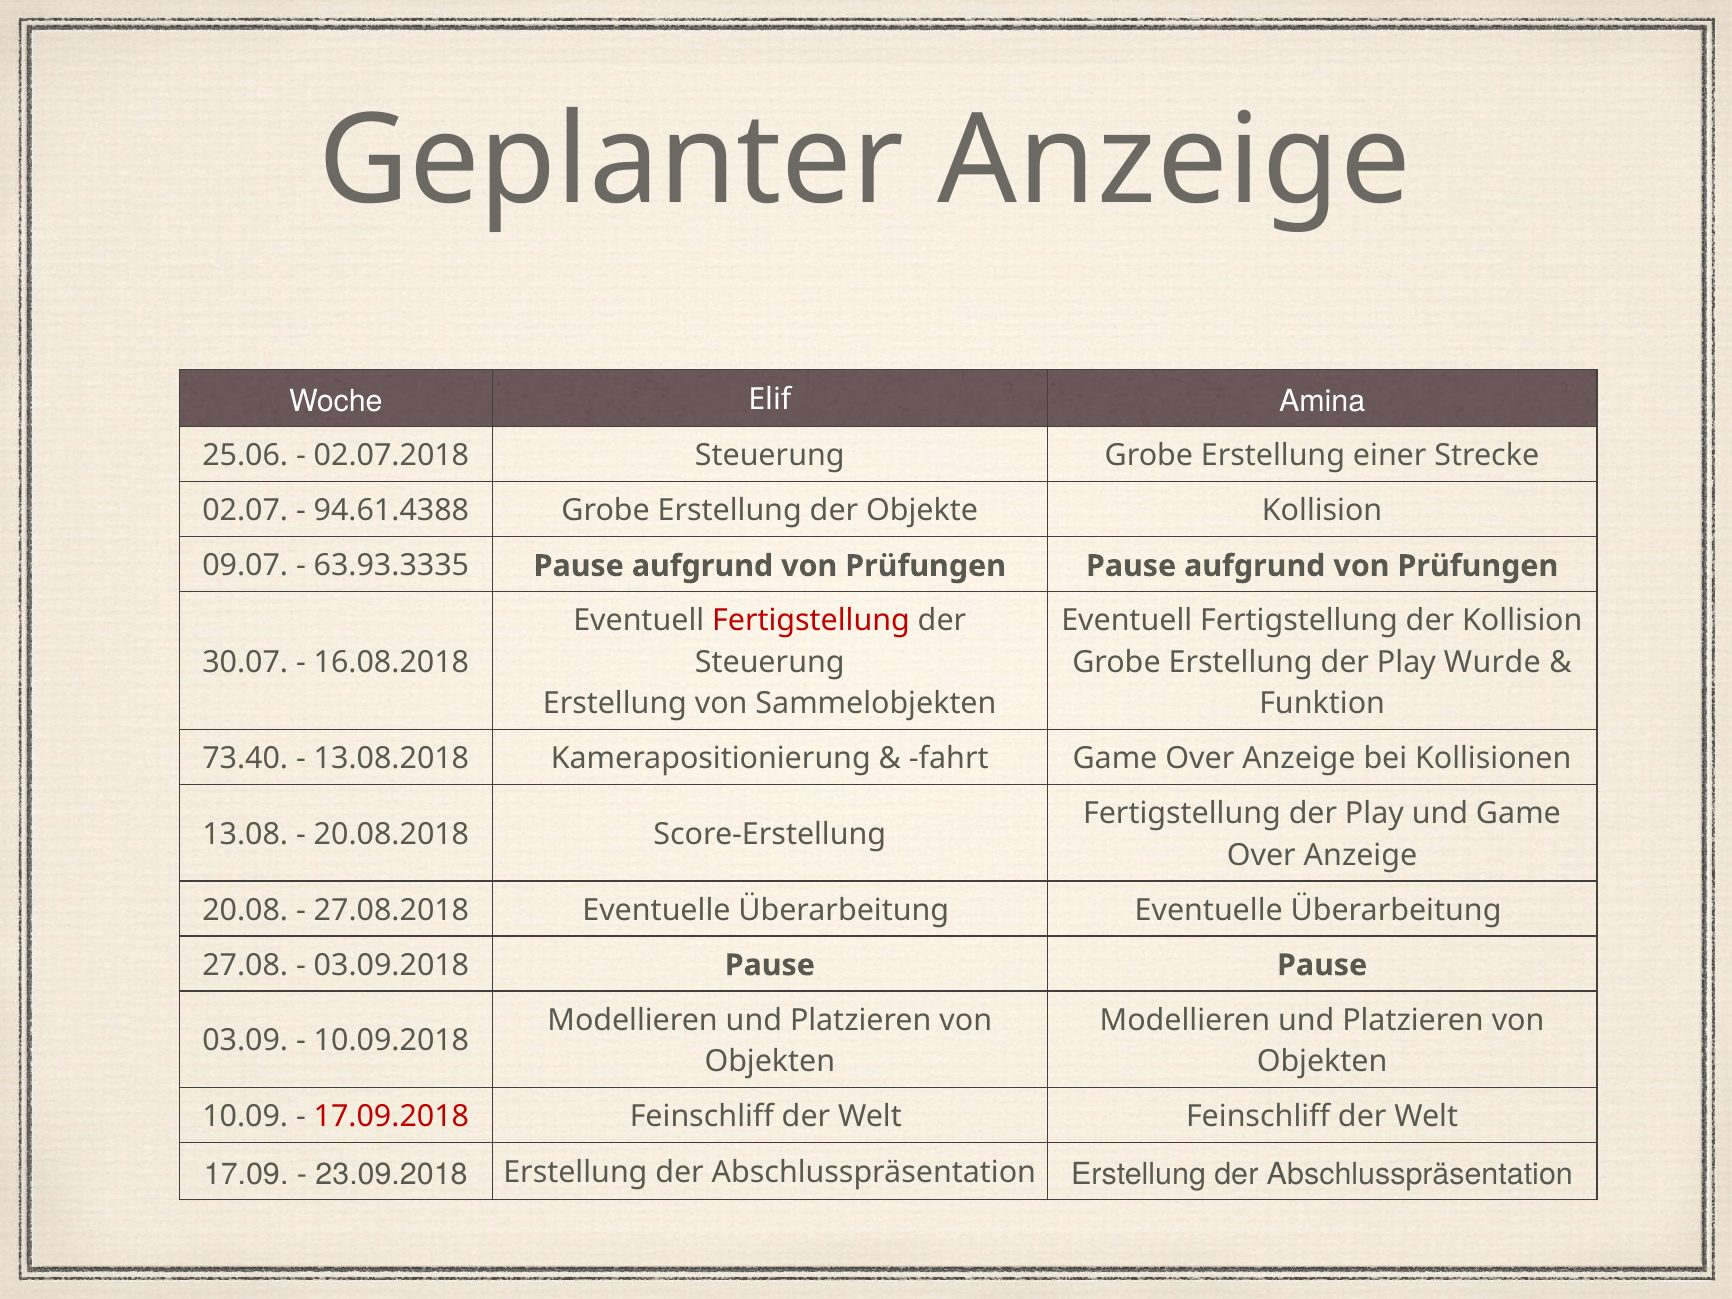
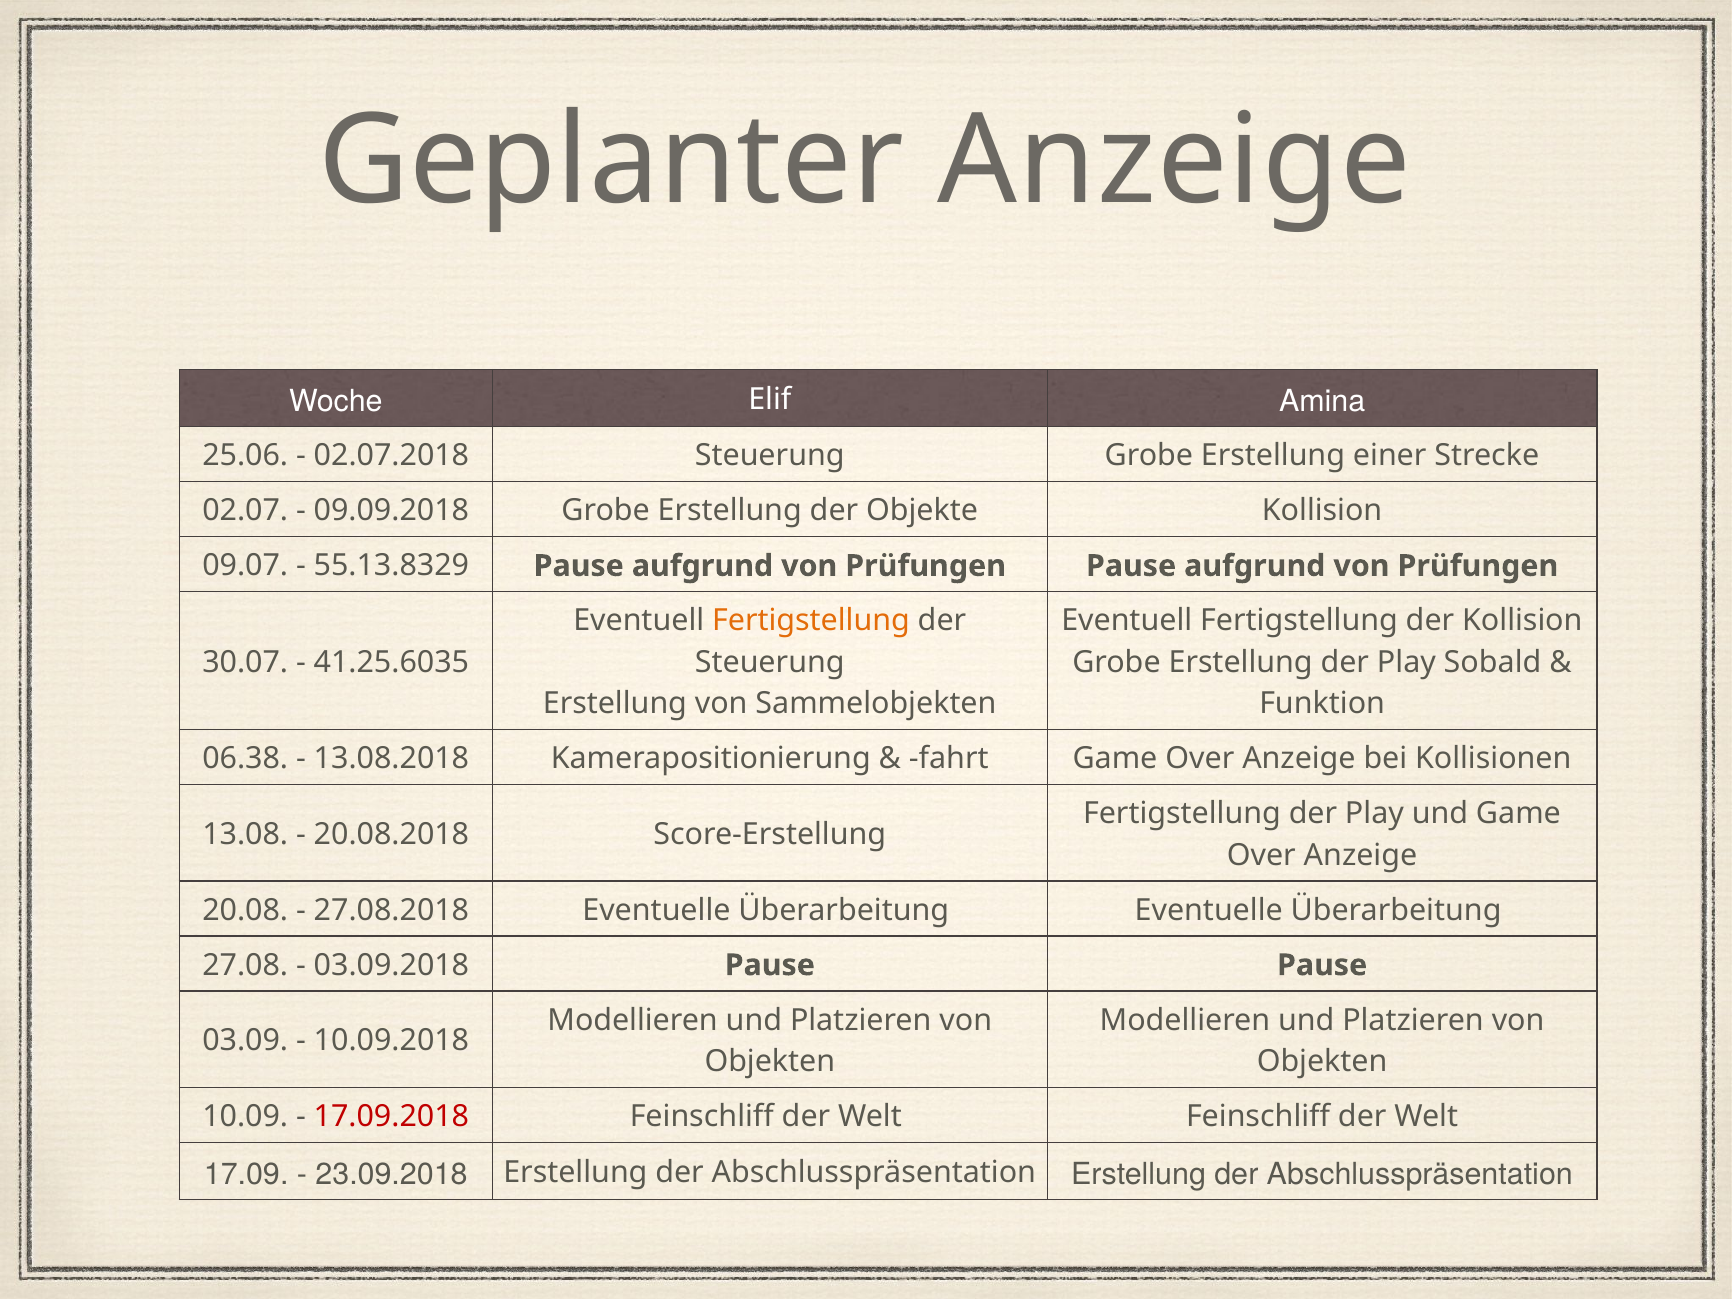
94.61.4388: 94.61.4388 -> 09.09.2018
63.93.3335: 63.93.3335 -> 55.13.8329
Fertigstellung at (811, 621) colour: red -> orange
16.08.2018: 16.08.2018 -> 41.25.6035
Wurde: Wurde -> Sobald
73.40: 73.40 -> 06.38
